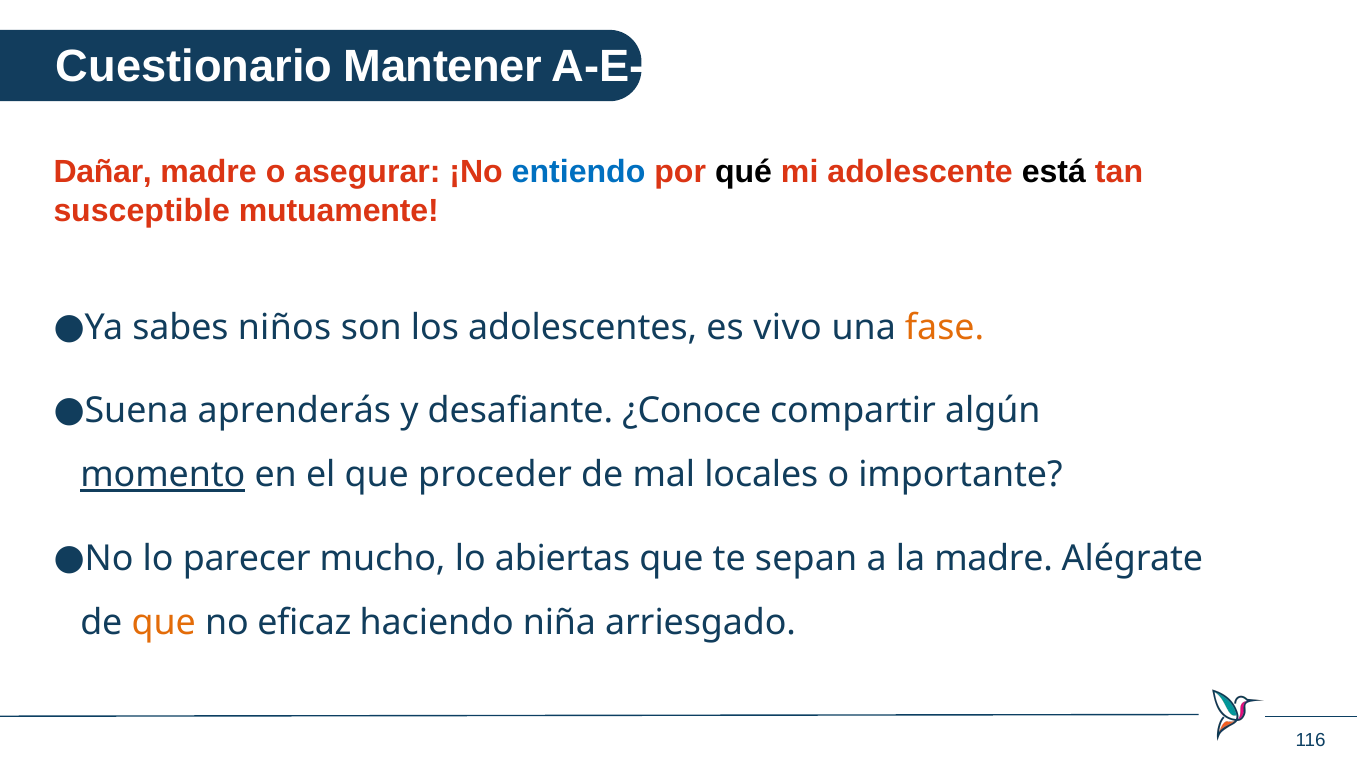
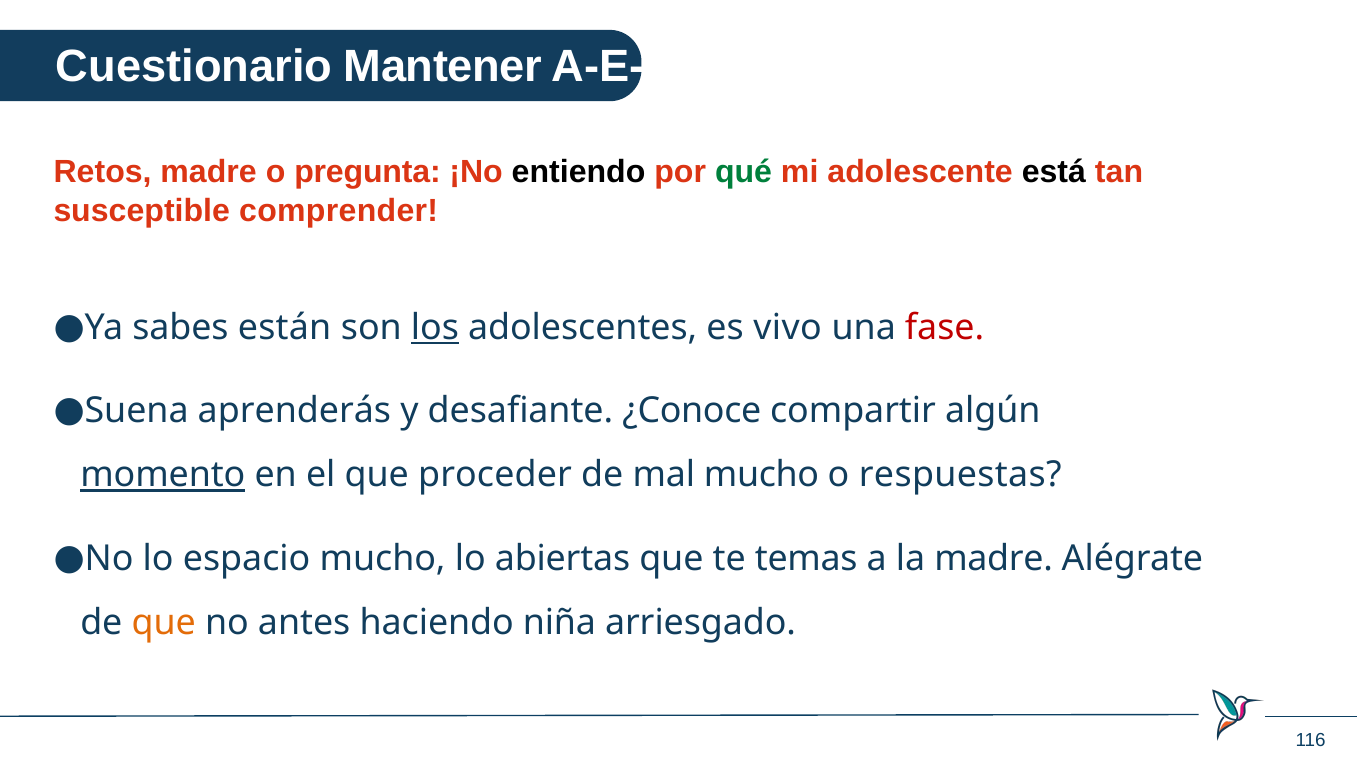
Dañar: Dañar -> Retos
asegurar: asegurar -> pregunta
entiendo colour: blue -> black
qué colour: black -> green
mutuamente: mutuamente -> comprender
niños: niños -> están
los underline: none -> present
fase colour: orange -> red
mal locales: locales -> mucho
importante: importante -> respuestas
parecer: parecer -> espacio
sepan: sepan -> temas
eficaz: eficaz -> antes
